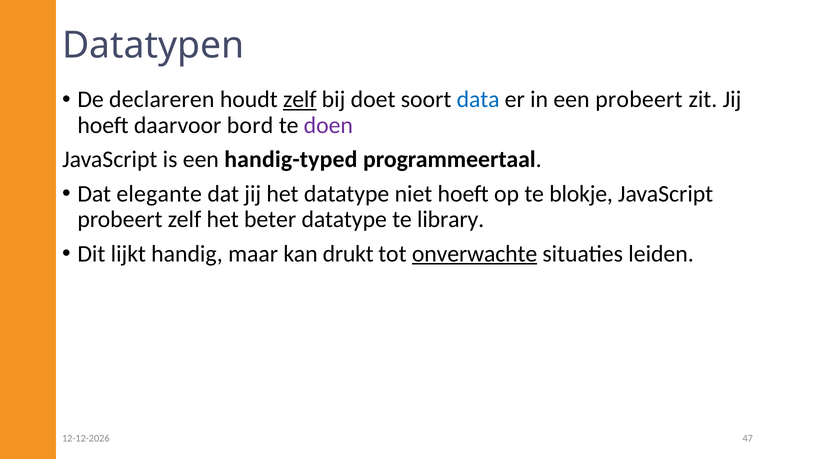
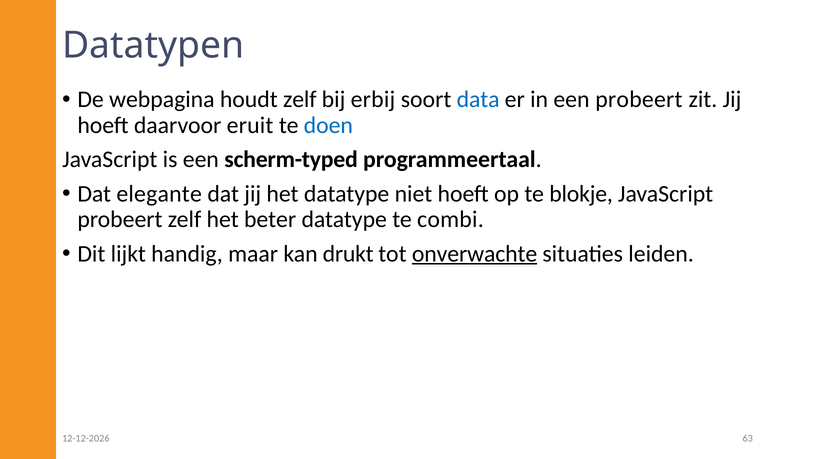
declareren: declareren -> webpagina
zelf at (300, 100) underline: present -> none
doet: doet -> erbij
bord: bord -> eruit
doen colour: purple -> blue
handig-typed: handig-typed -> scherm-typed
library: library -> combi
47: 47 -> 63
